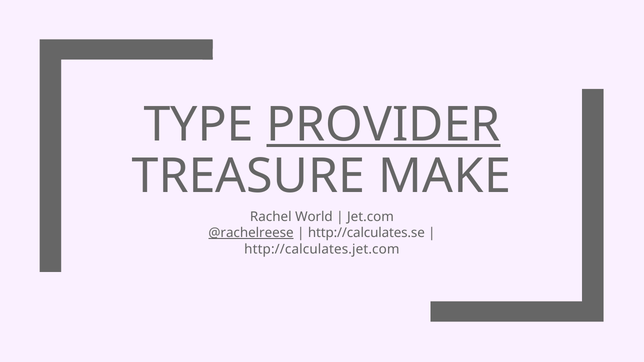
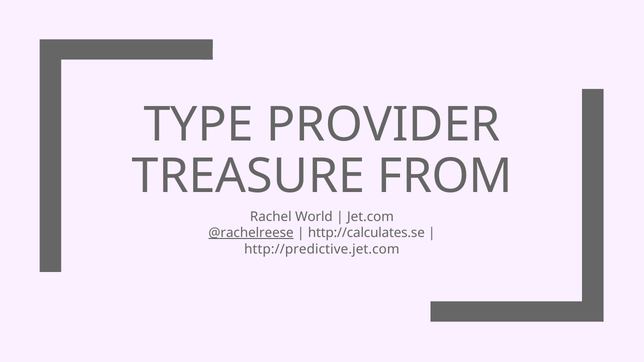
PROVIDER underline: present -> none
MAKE: MAKE -> FROM
http://calculates.jet.com: http://calculates.jet.com -> http://predictive.jet.com
